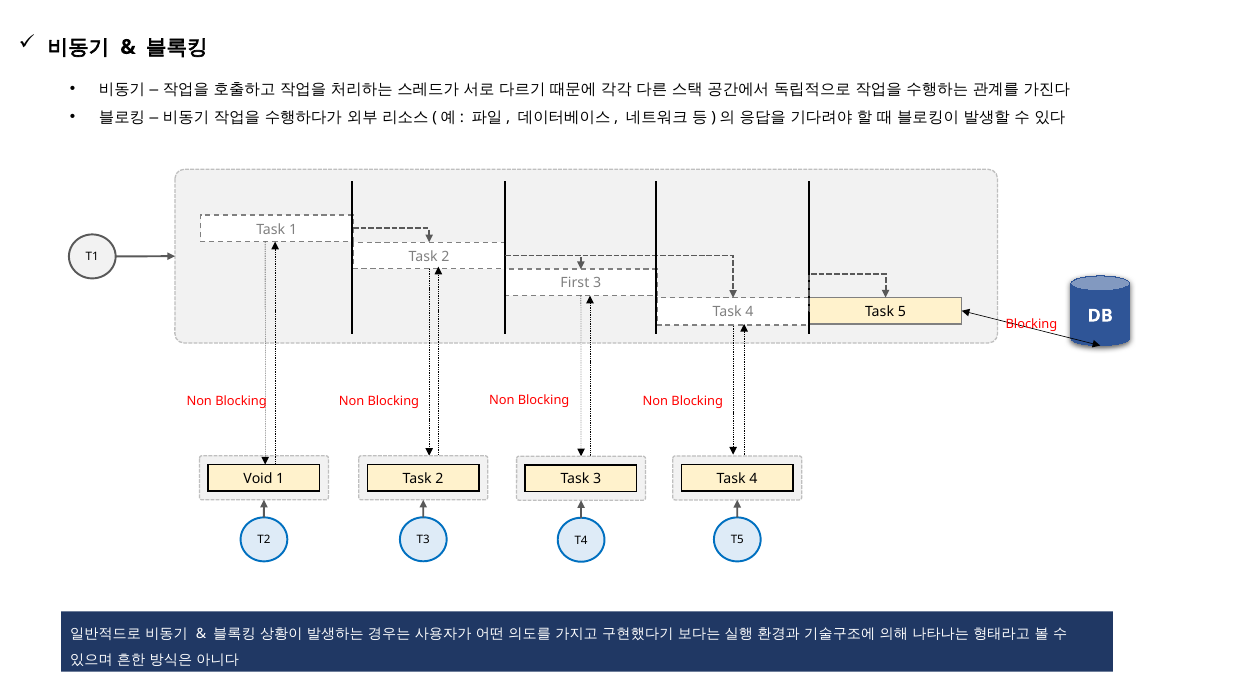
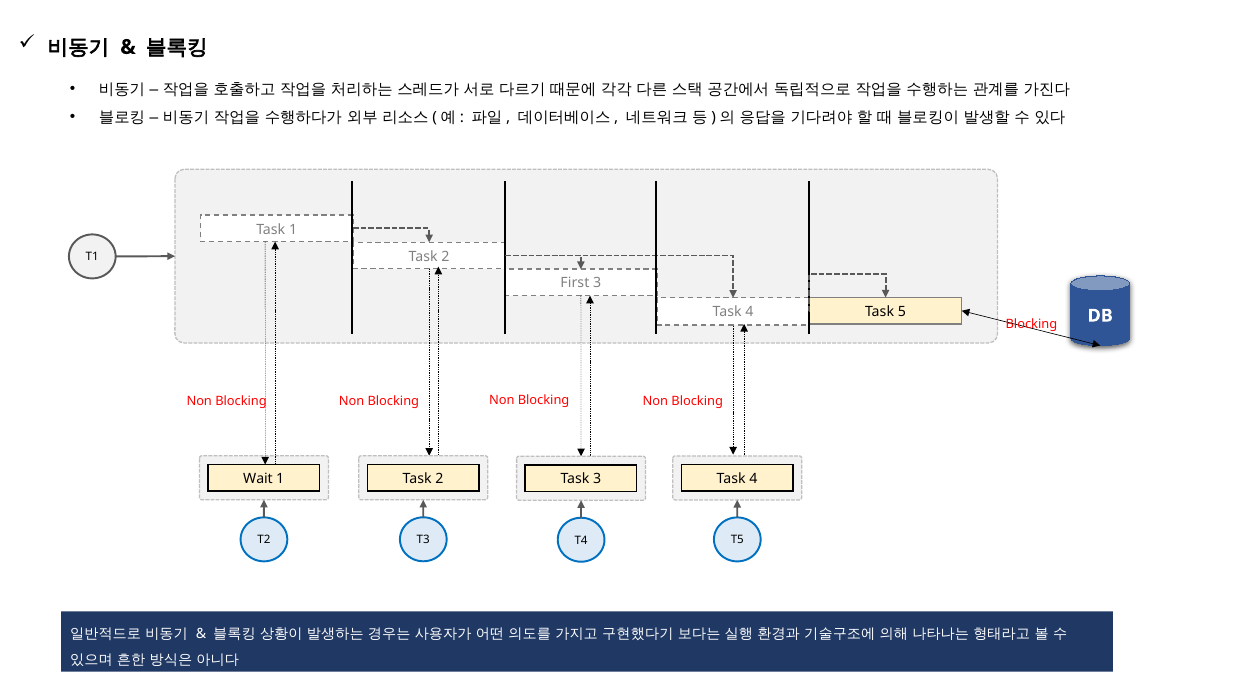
Void: Void -> Wait
